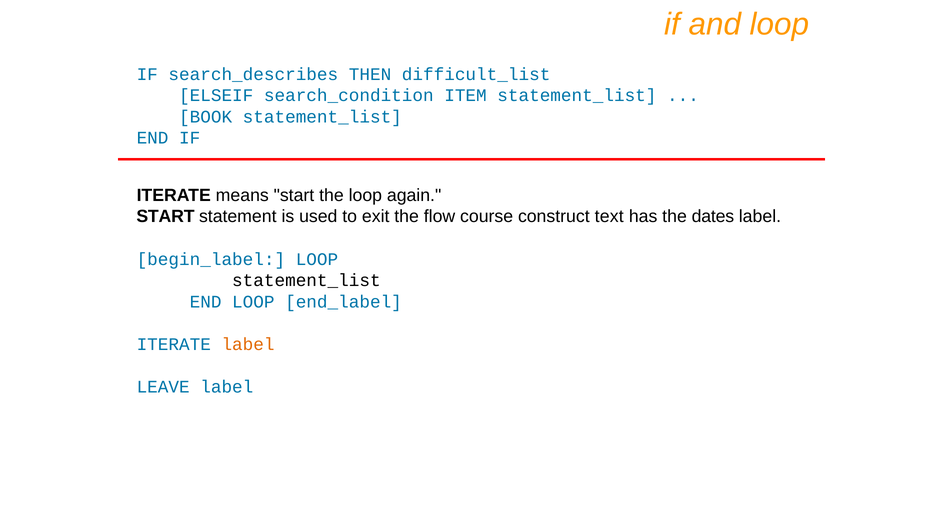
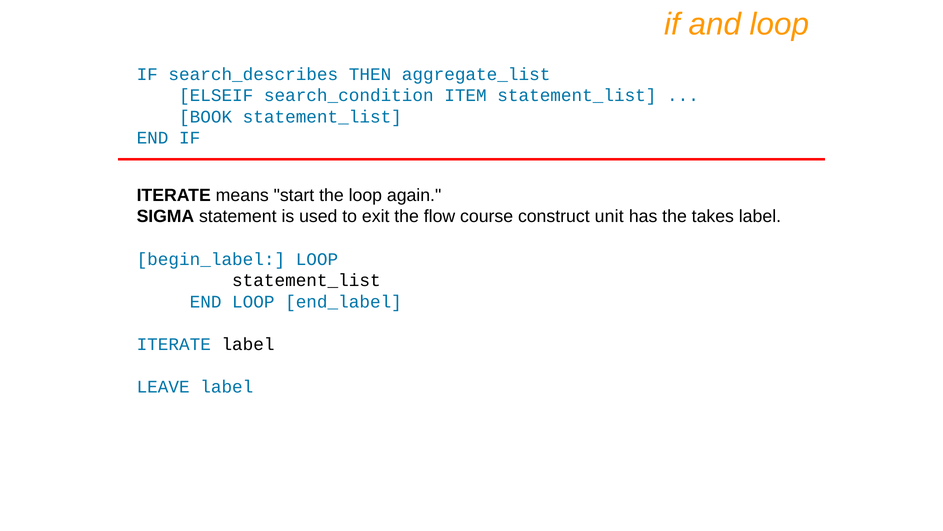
difficult_list: difficult_list -> aggregate_list
START at (165, 216): START -> SIGMA
text: text -> unit
dates: dates -> takes
label at (248, 344) colour: orange -> black
